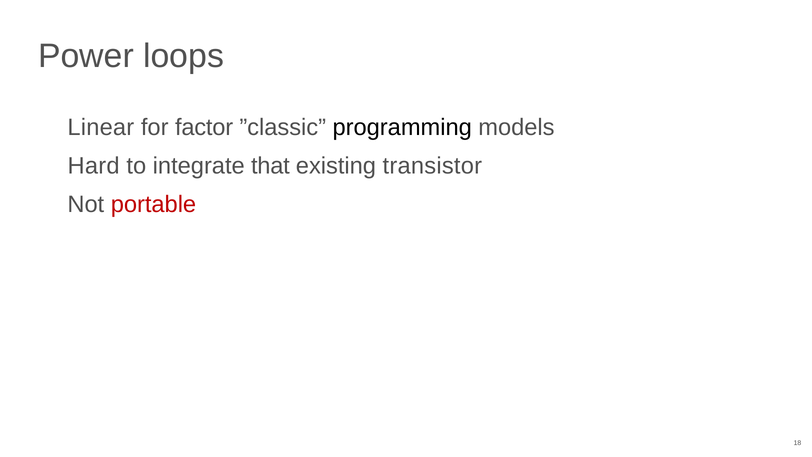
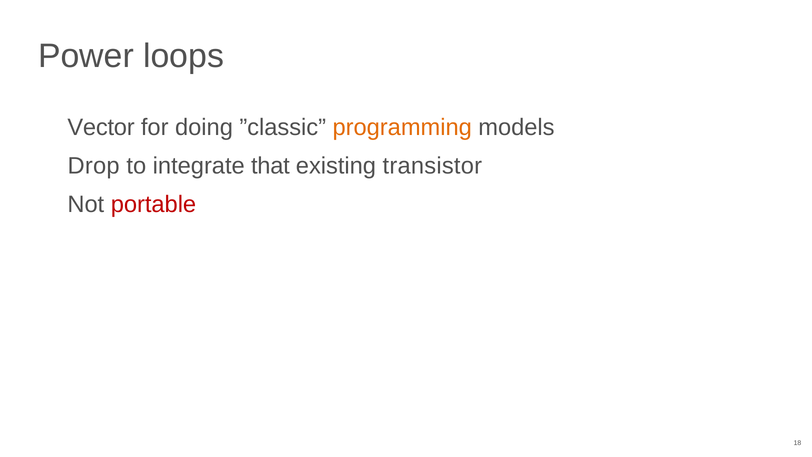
Linear: Linear -> Vector
factor: factor -> doing
programming colour: black -> orange
Hard: Hard -> Drop
